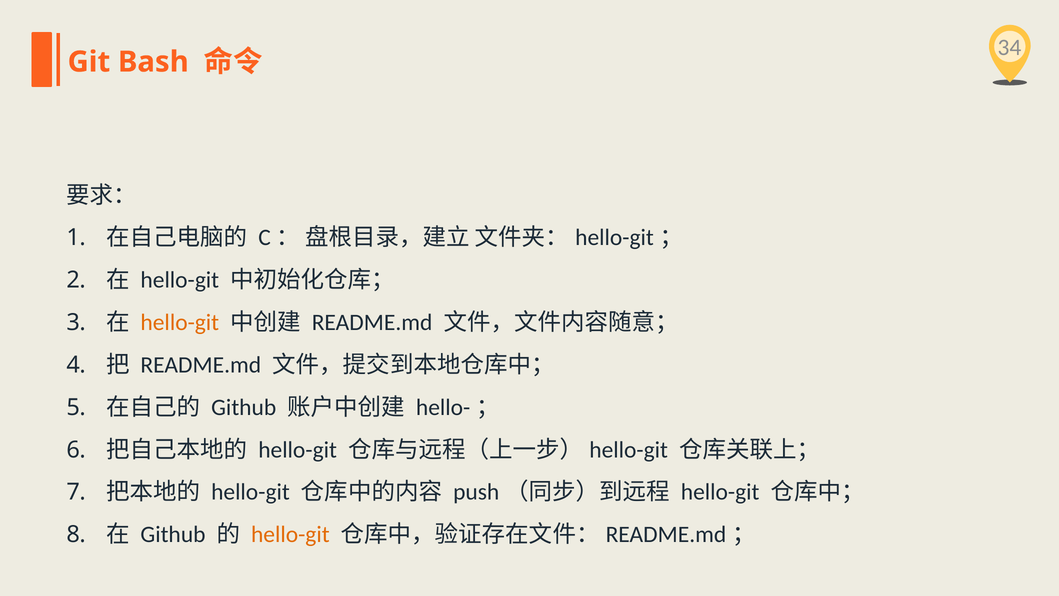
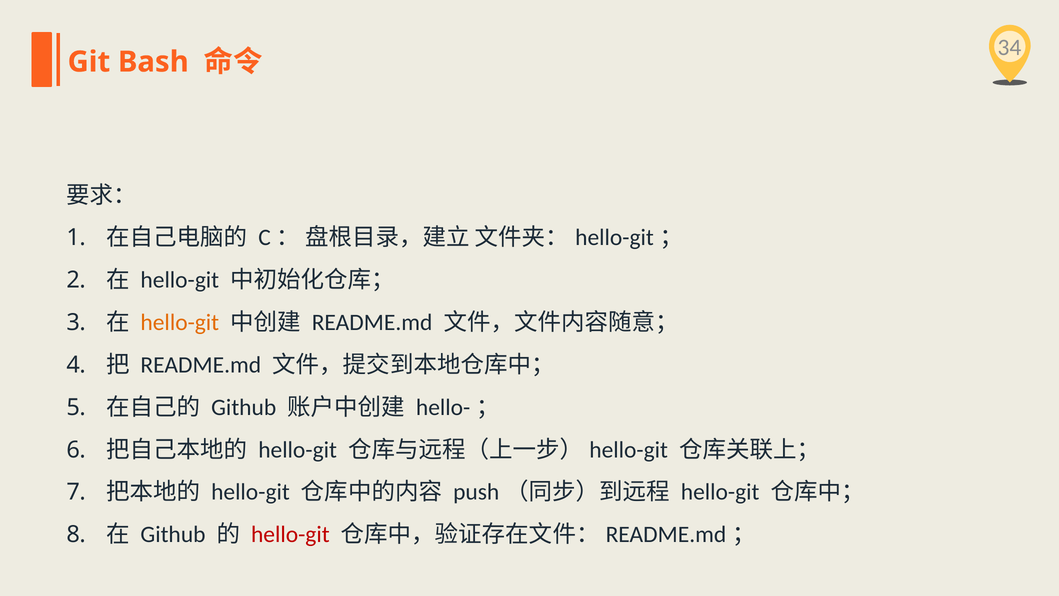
hello-git at (290, 534) colour: orange -> red
